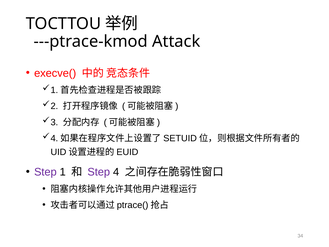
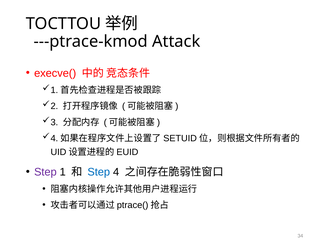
Step at (99, 172) colour: purple -> blue
